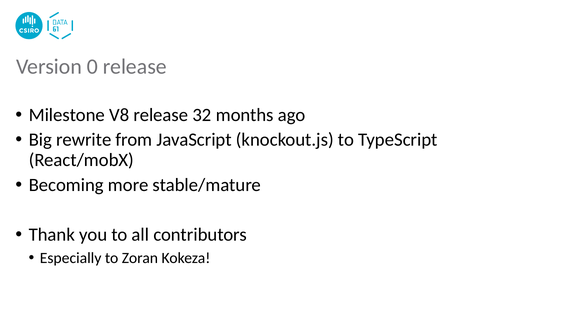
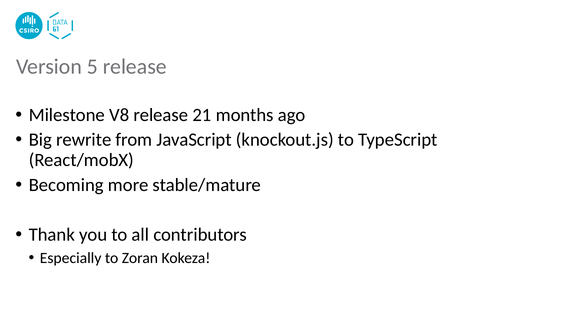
0: 0 -> 5
32: 32 -> 21
